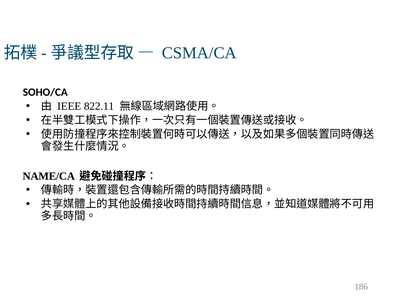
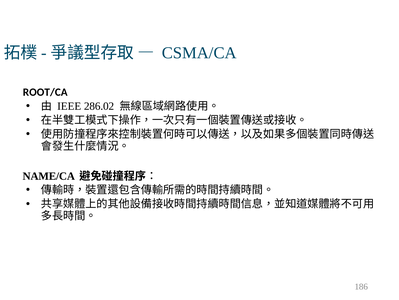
SOHO/CA: SOHO/CA -> ROOT/CA
822.11: 822.11 -> 286.02
